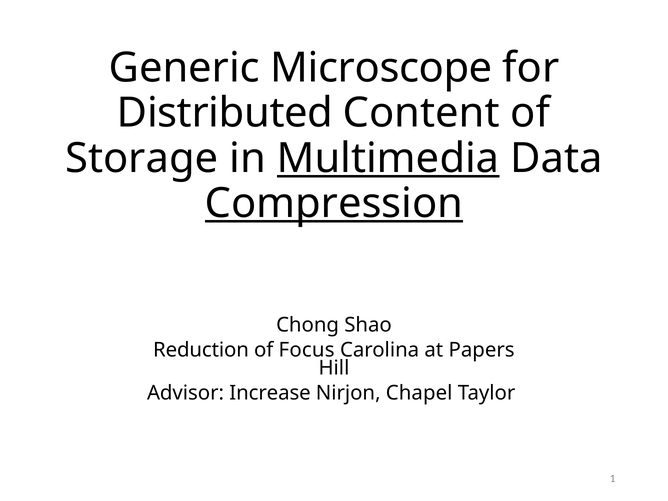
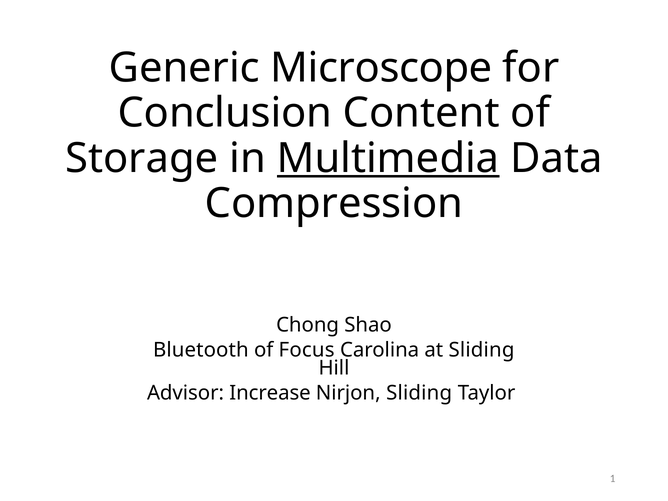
Distributed: Distributed -> Conclusion
Compression underline: present -> none
Reduction: Reduction -> Bluetooth
at Papers: Papers -> Sliding
Nirjon Chapel: Chapel -> Sliding
